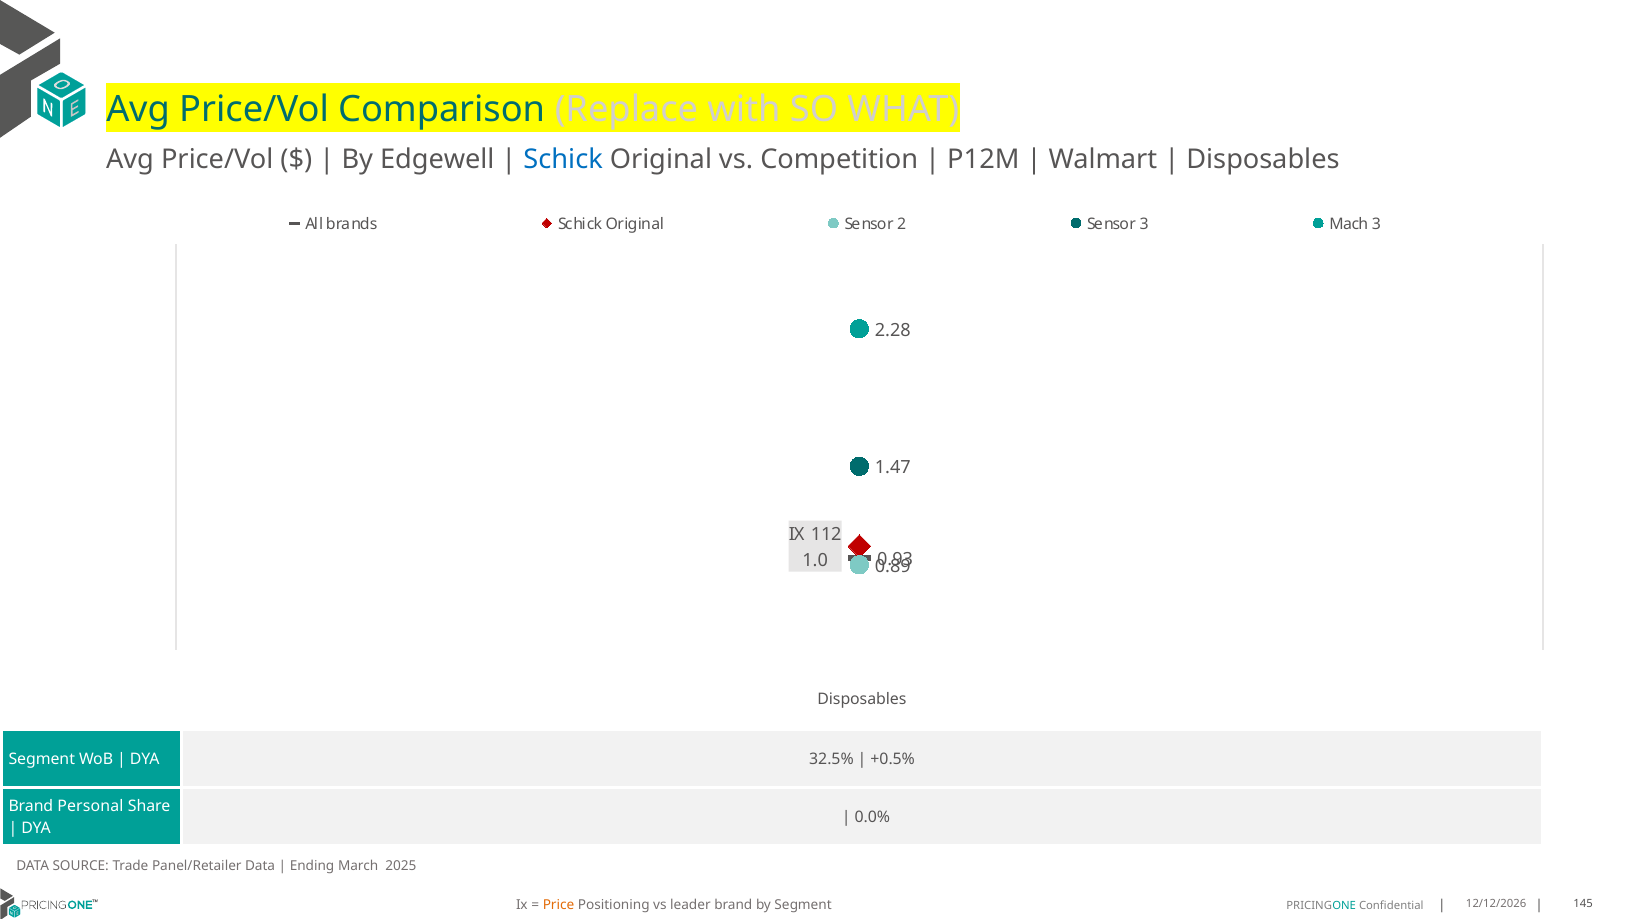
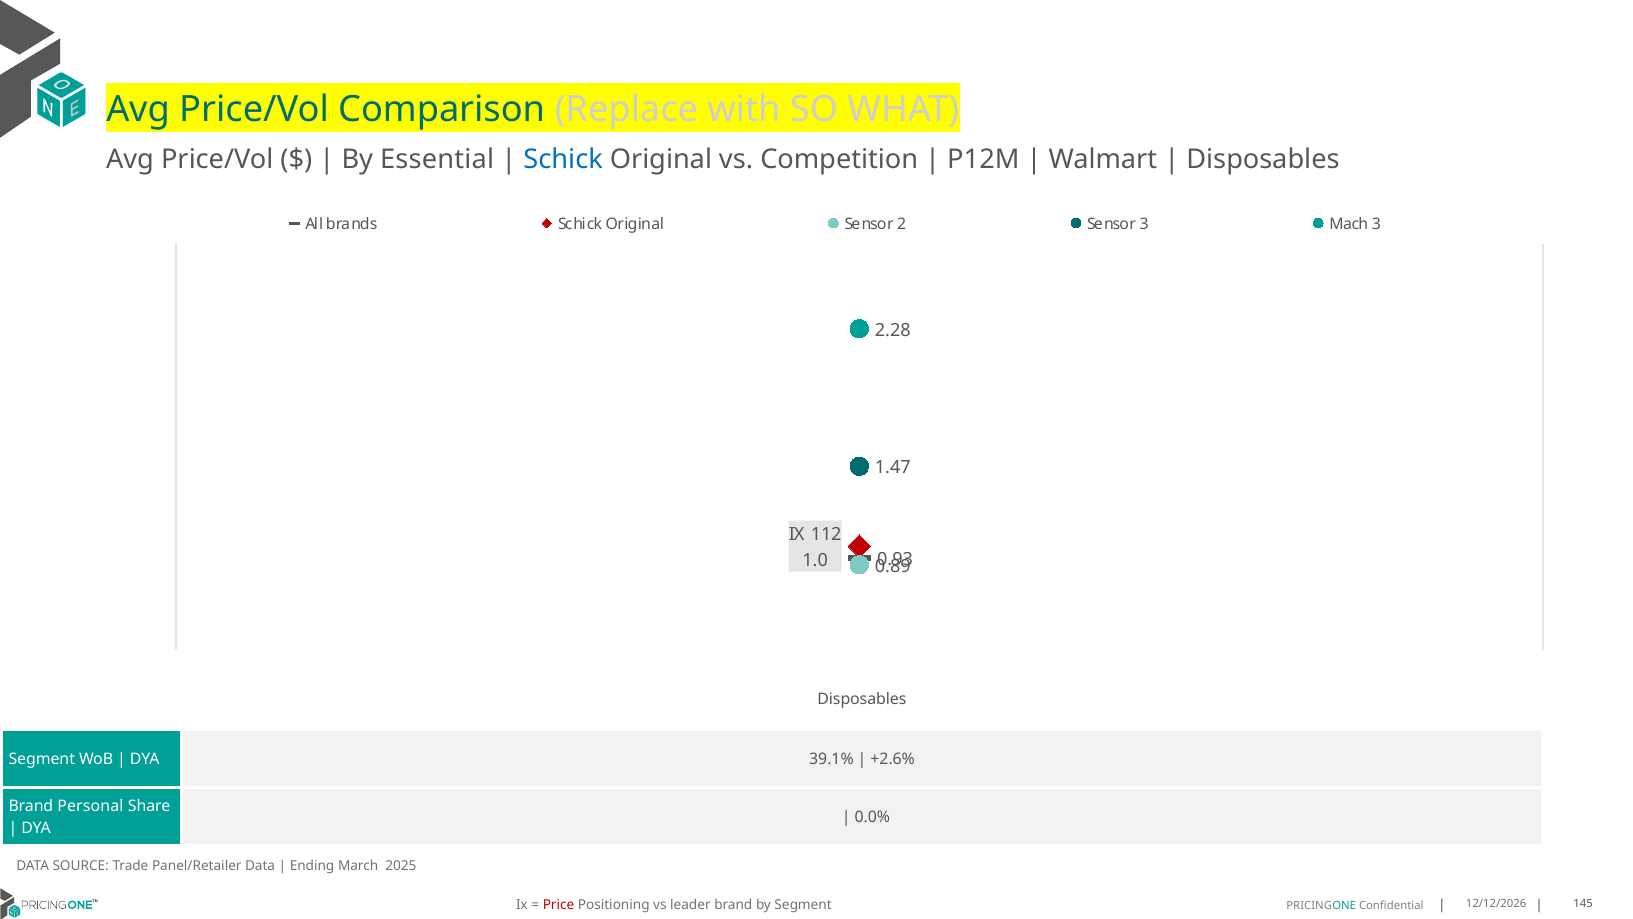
Edgewell: Edgewell -> Essential
32.5%: 32.5% -> 39.1%
+0.5%: +0.5% -> +2.6%
Price colour: orange -> red
